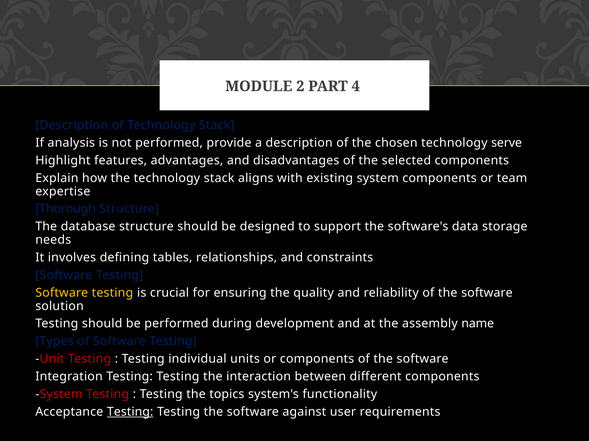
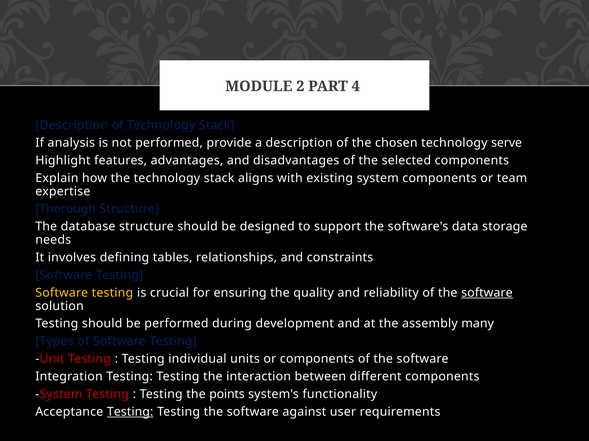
software at (487, 293) underline: none -> present
name: name -> many
topics: topics -> points
